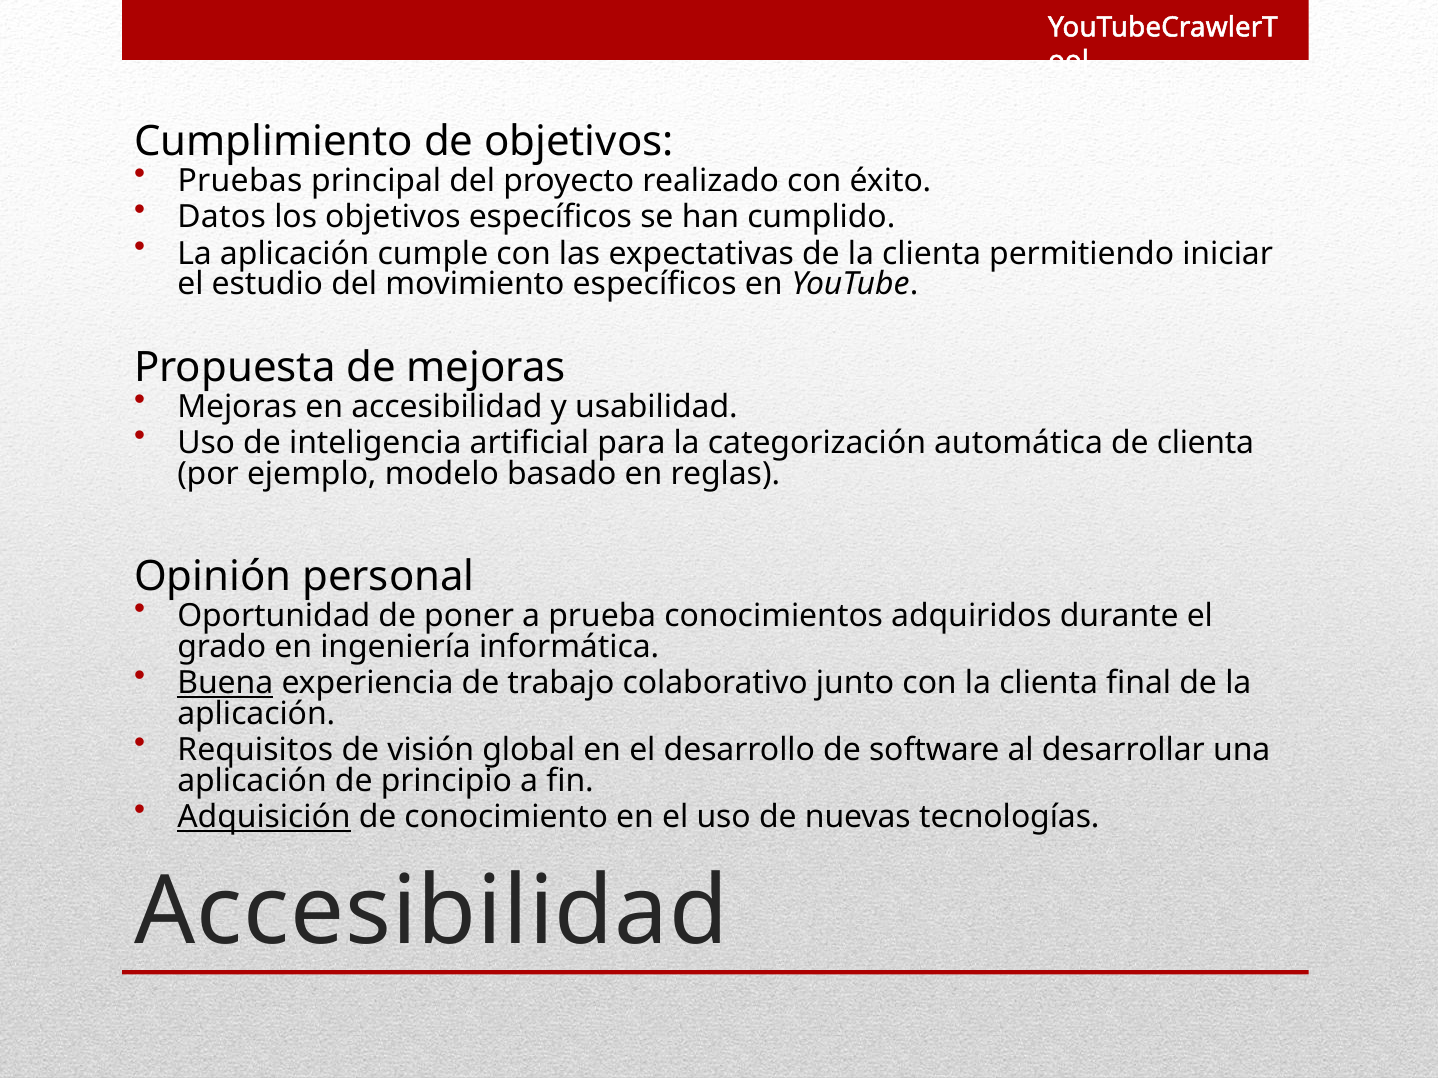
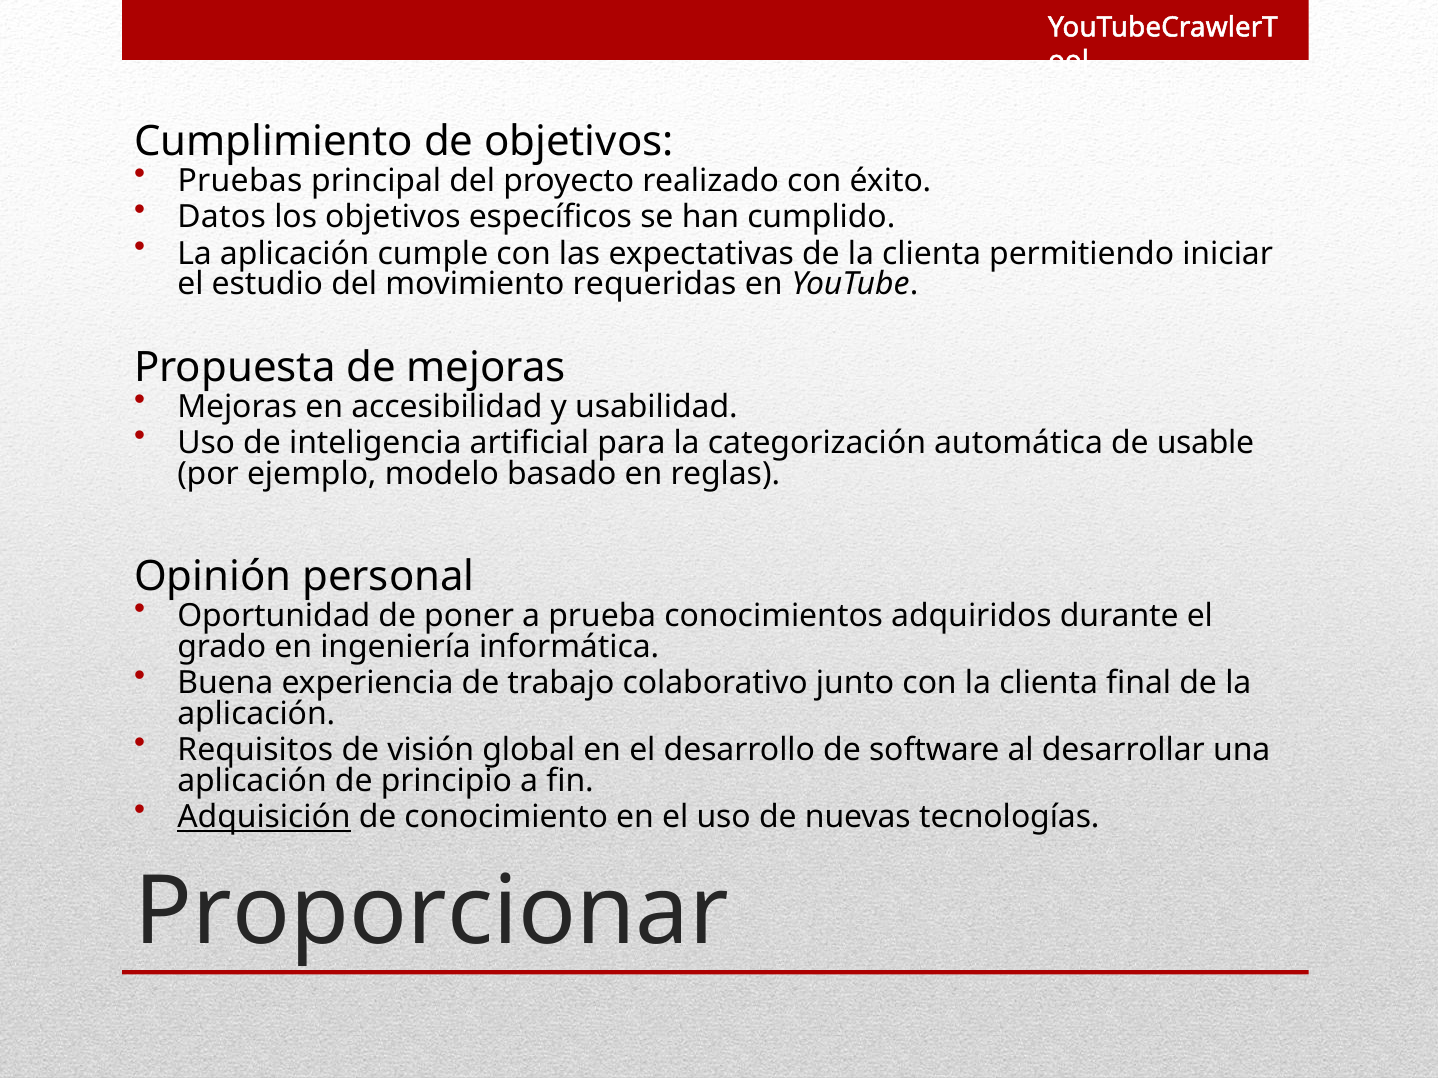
movimiento específicos: específicos -> requeridas
de clienta: clienta -> usable
Buena underline: present -> none
Accesibilidad at (431, 913): Accesibilidad -> Proporcionar
